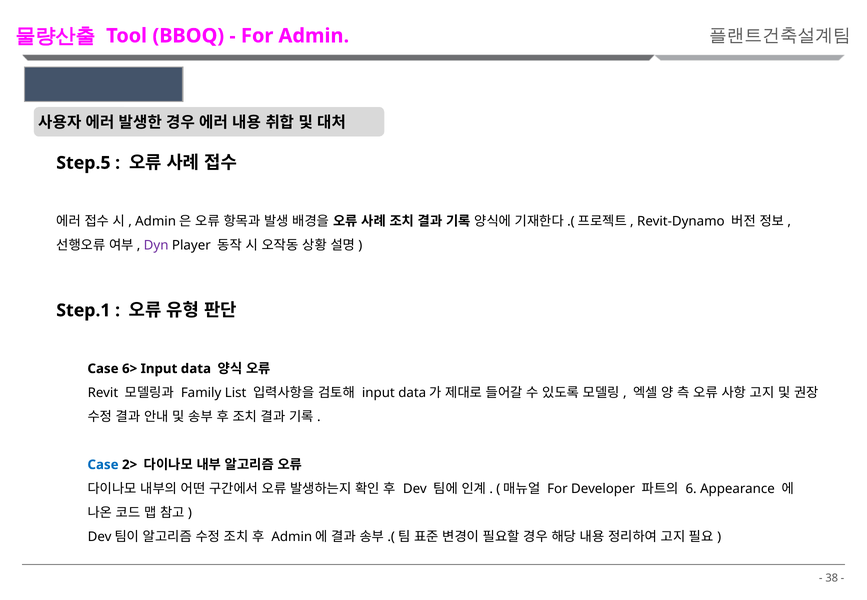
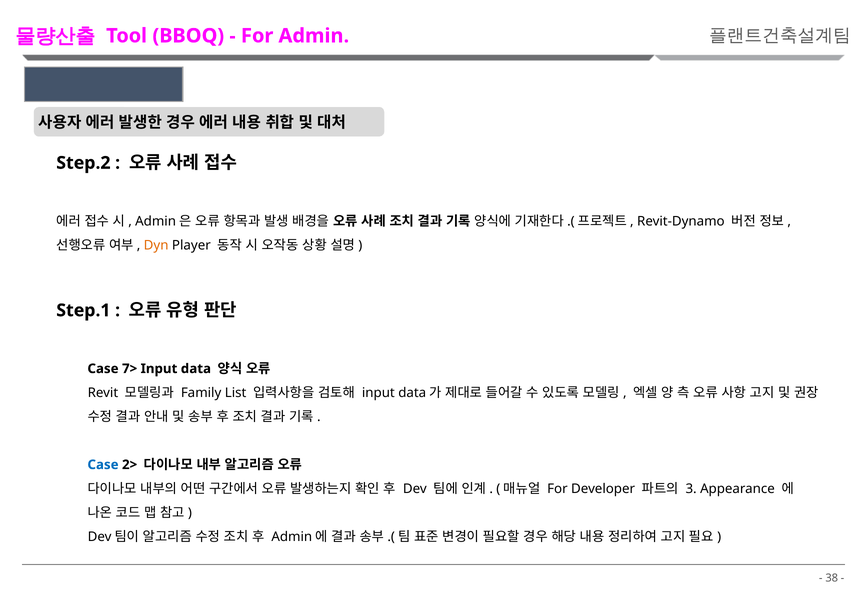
Step.5: Step.5 -> Step.2
Dyn colour: purple -> orange
6>: 6> -> 7>
6: 6 -> 3
